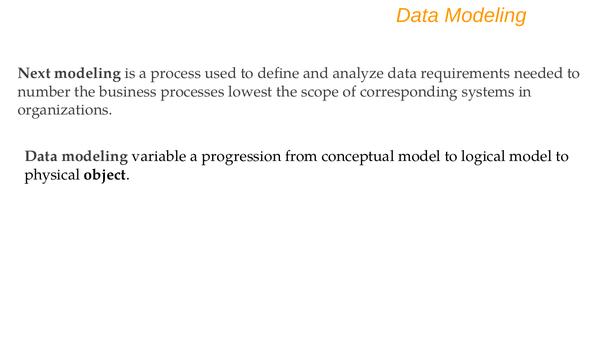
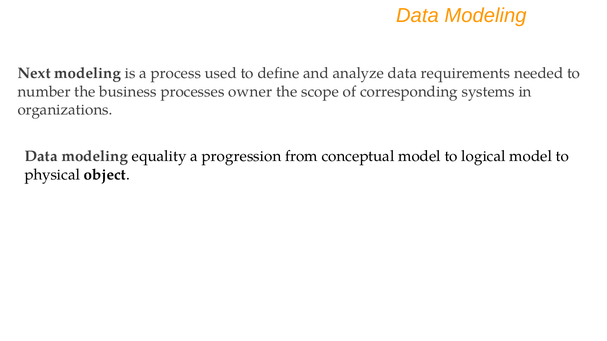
lowest: lowest -> owner
variable: variable -> equality
